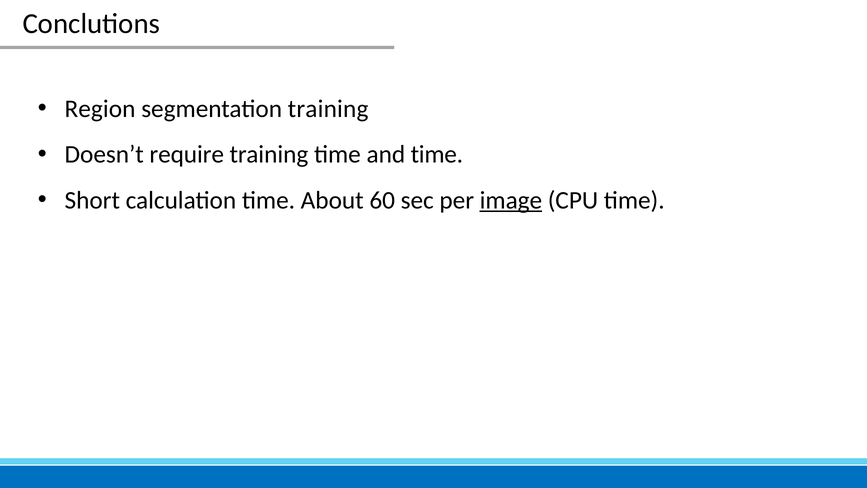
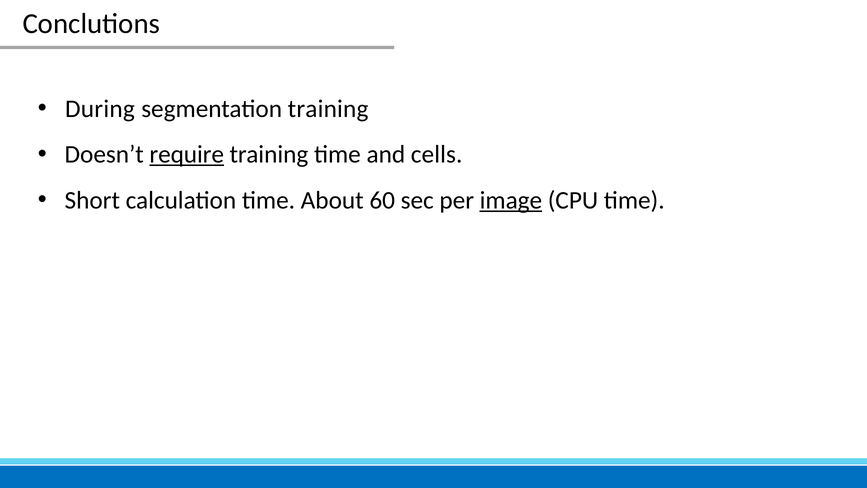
Region: Region -> During
require underline: none -> present
and time: time -> cells
